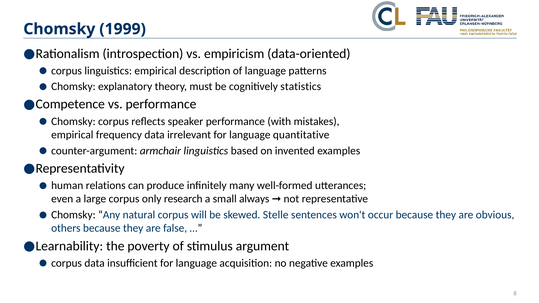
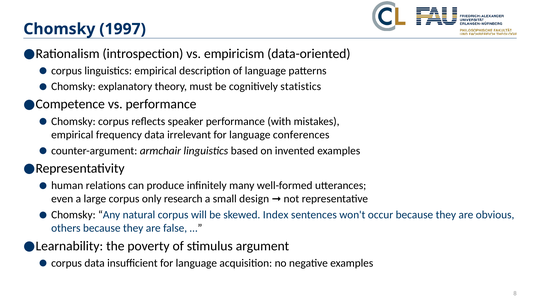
1999: 1999 -> 1997
quantitative: quantitative -> conferences
always: always -> design
Stelle: Stelle -> Index
